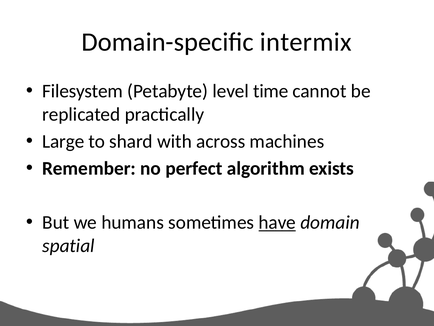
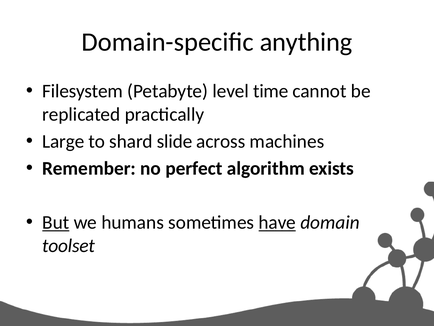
intermix: intermix -> anything
with: with -> slide
But underline: none -> present
spatial: spatial -> toolset
